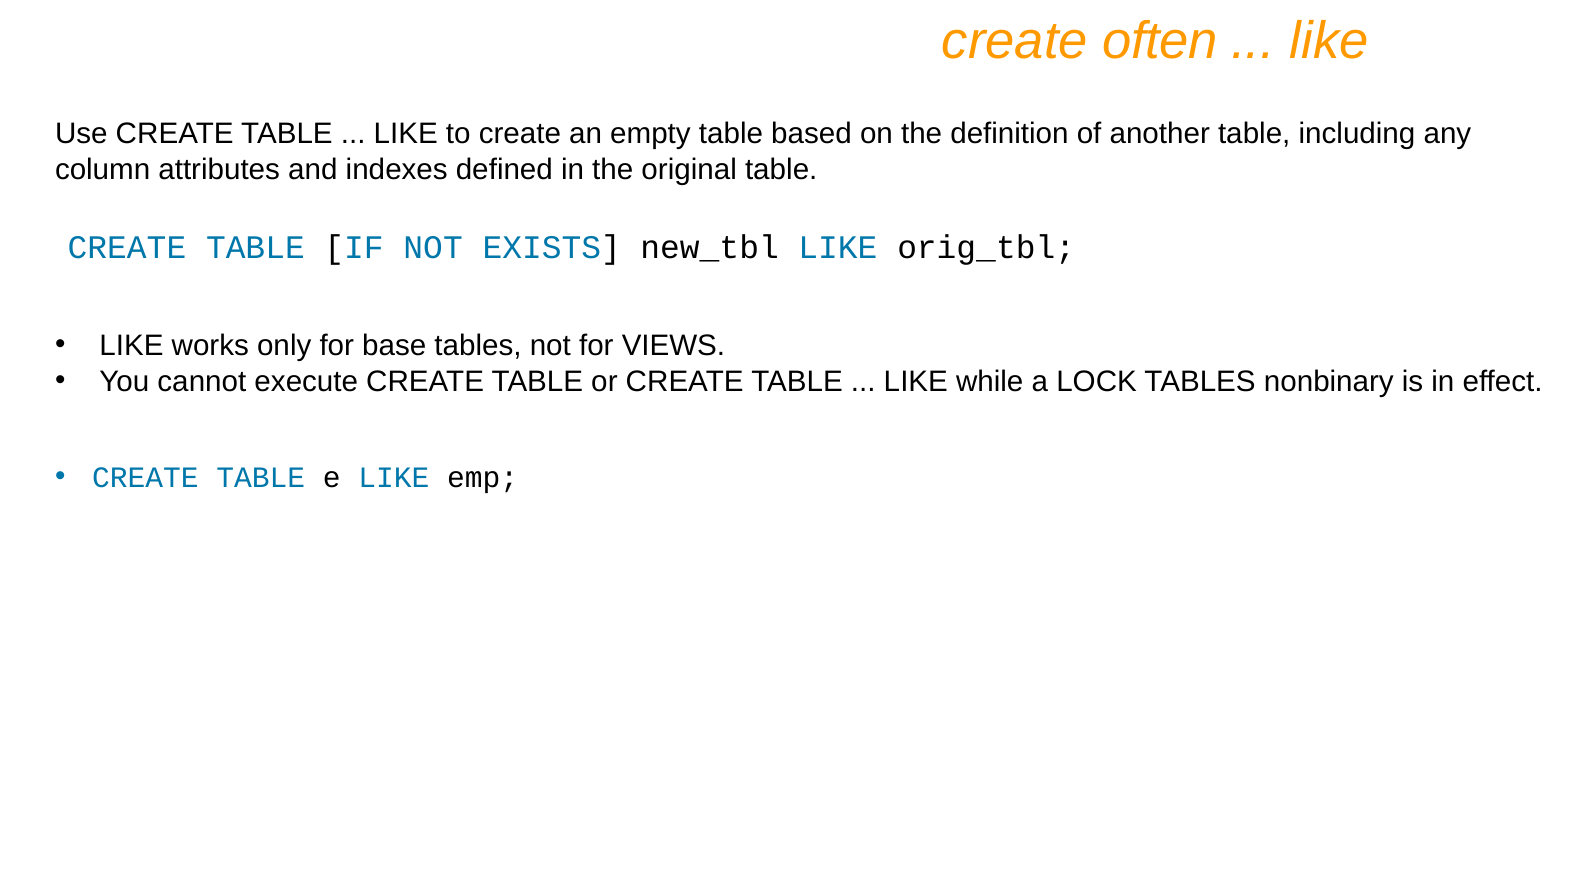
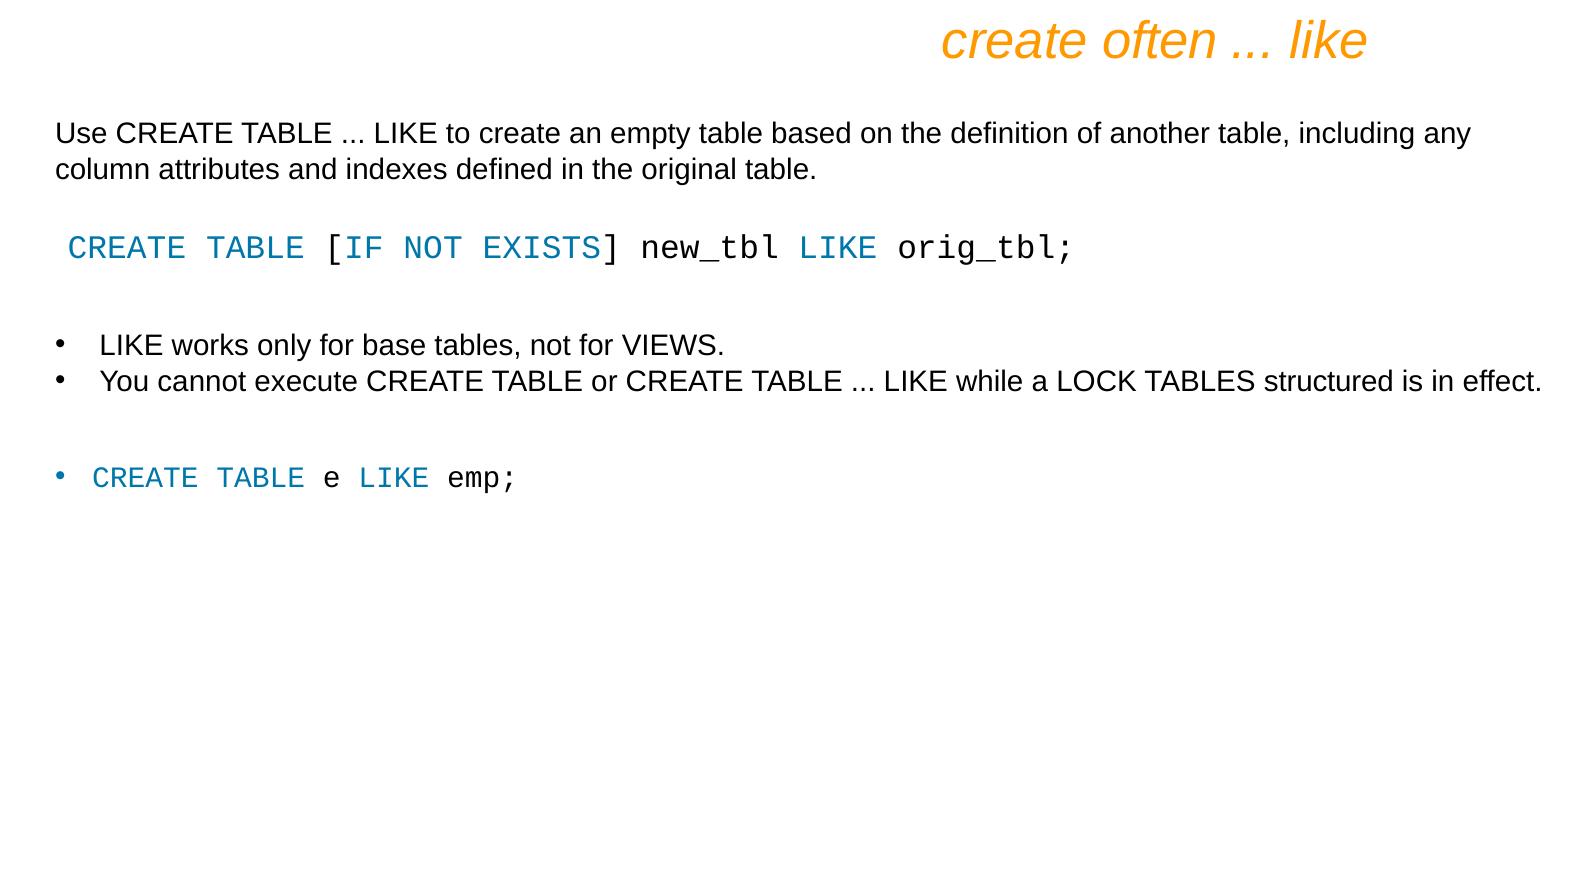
nonbinary: nonbinary -> structured
